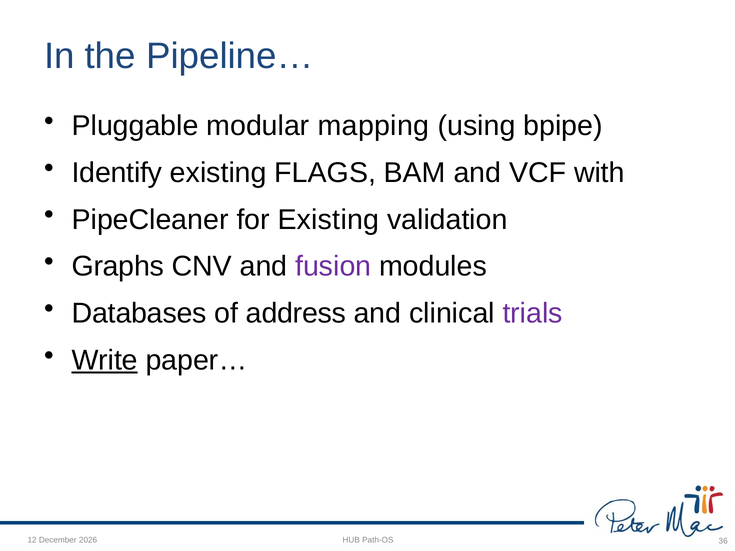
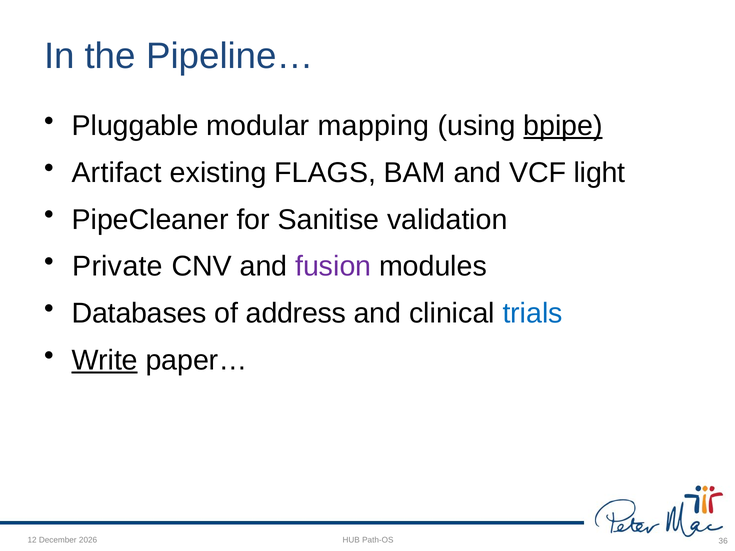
bpipe underline: none -> present
Identify: Identify -> Artifact
with: with -> light
for Existing: Existing -> Sanitise
Graphs: Graphs -> Private
trials colour: purple -> blue
